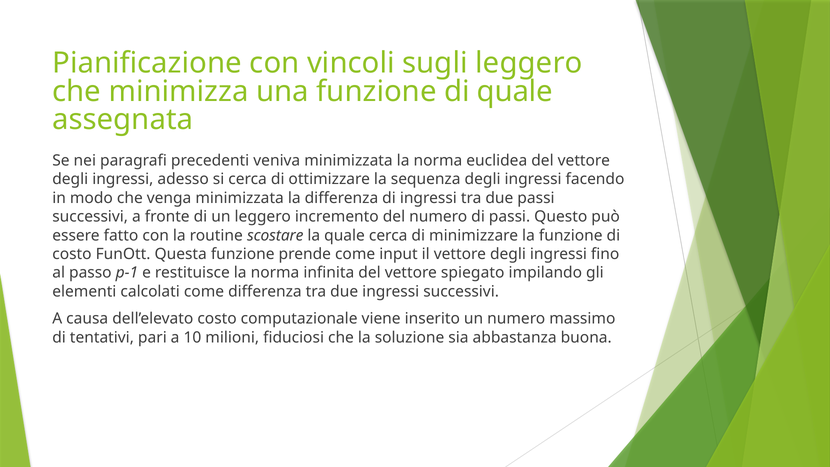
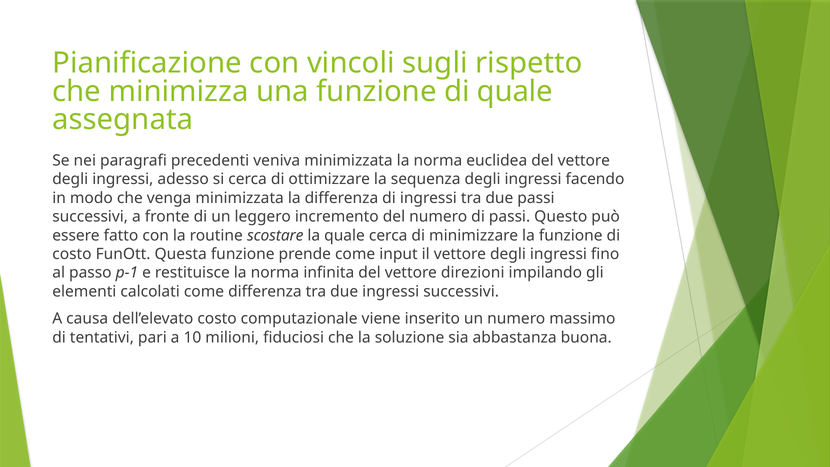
sugli leggero: leggero -> rispetto
spiegato: spiegato -> direzioni
